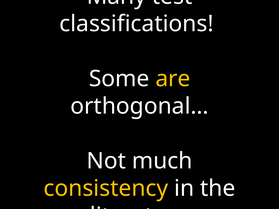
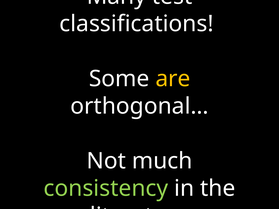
consistency colour: yellow -> light green
